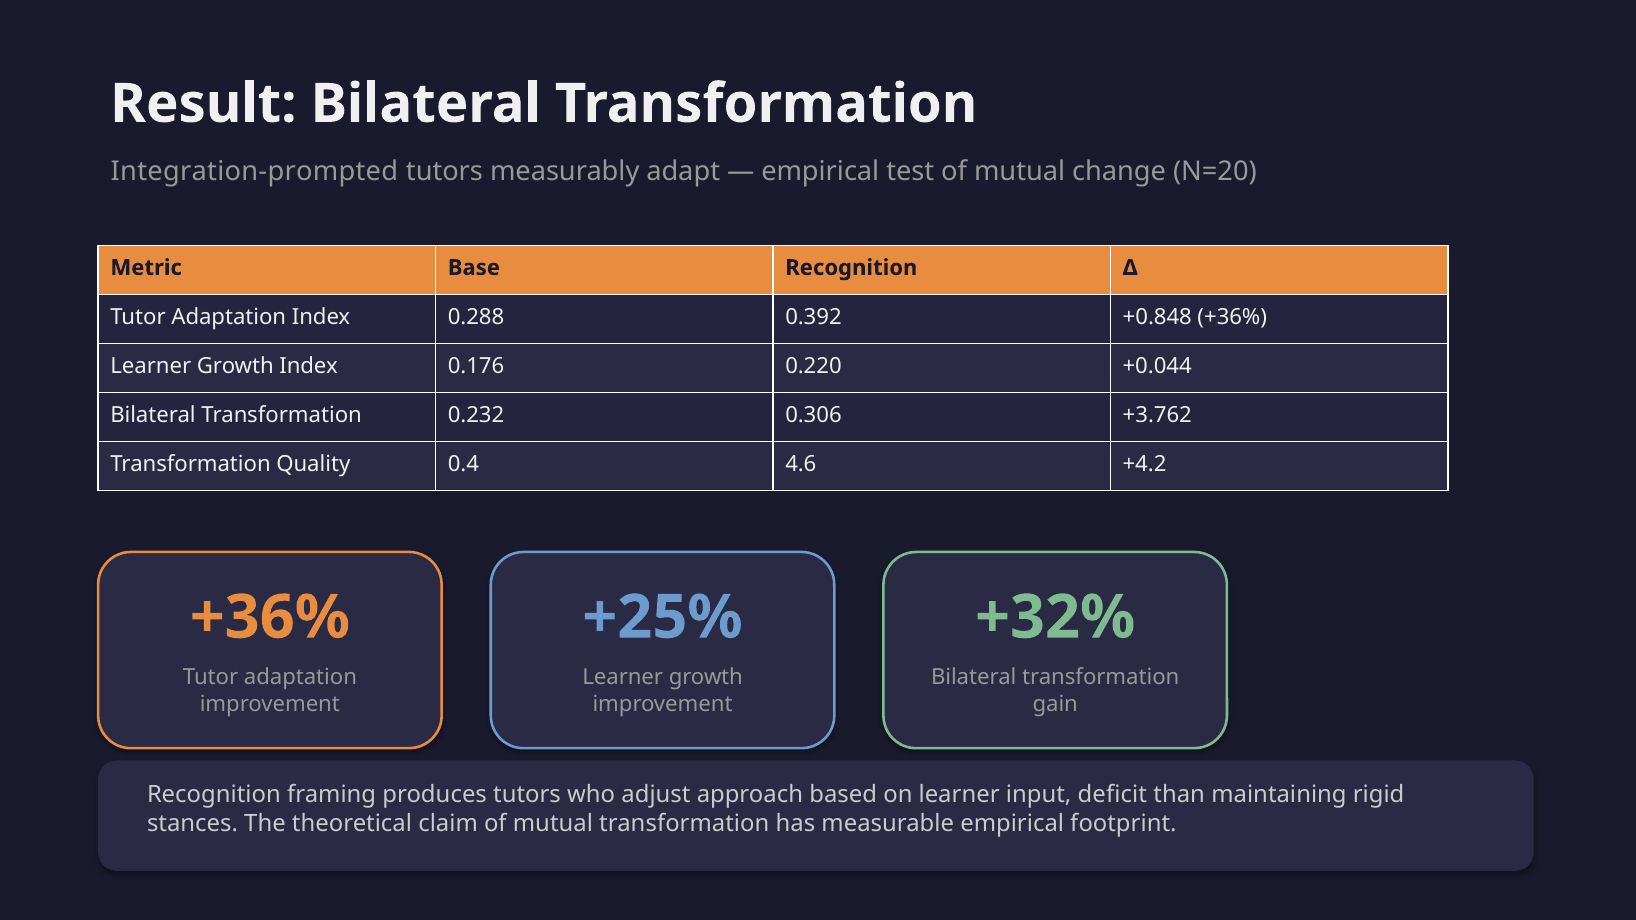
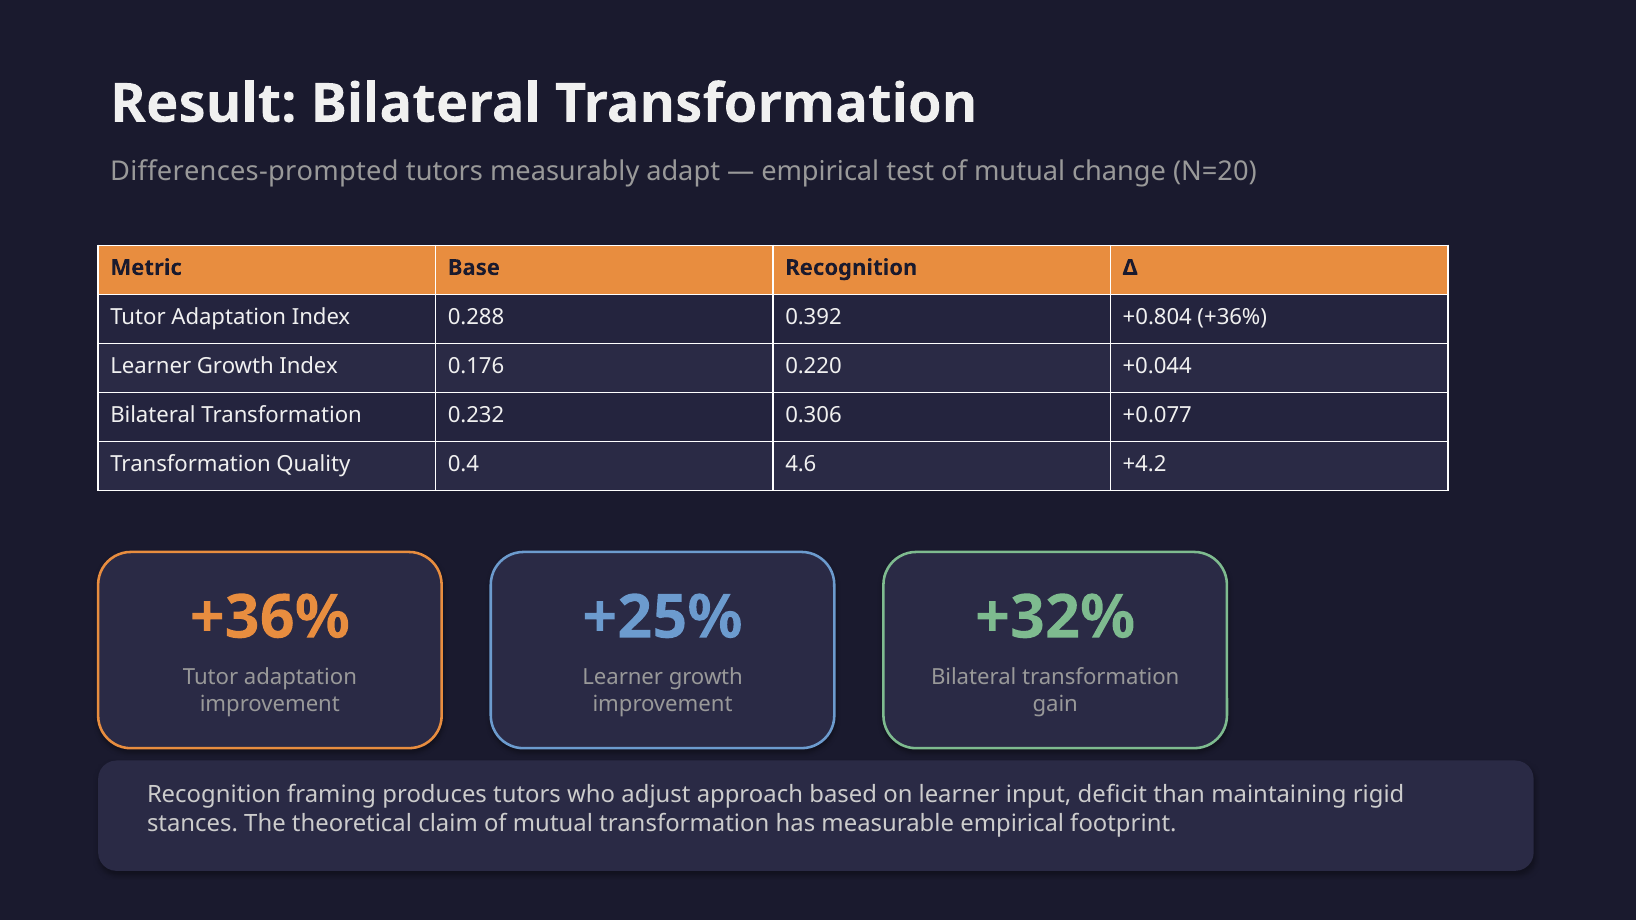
Integration-prompted: Integration-prompted -> Differences-prompted
+0.848: +0.848 -> +0.804
+3.762: +3.762 -> +0.077
